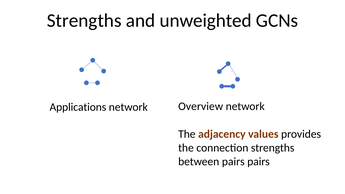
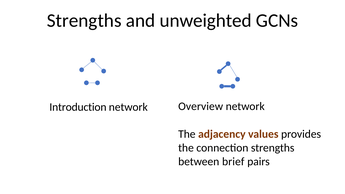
Applications: Applications -> Introduction
between pairs: pairs -> brief
